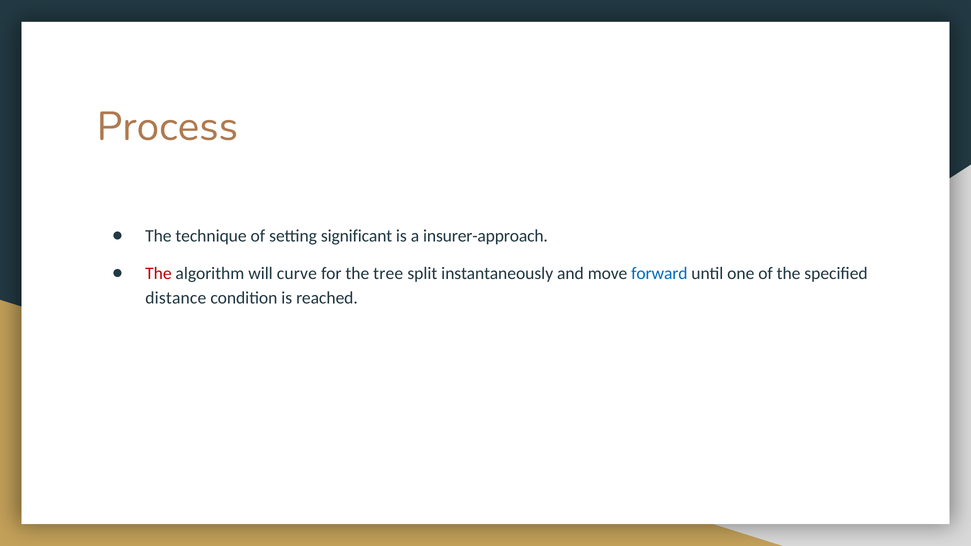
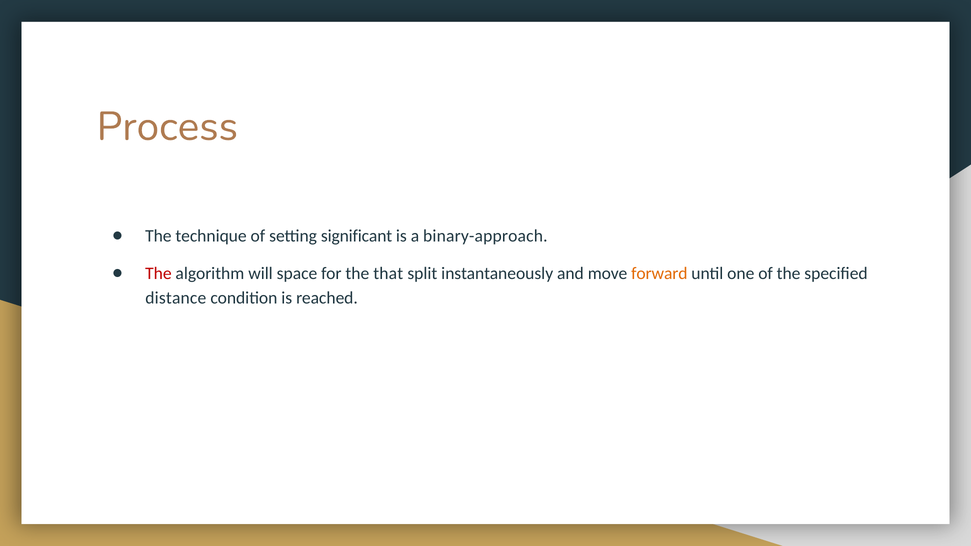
insurer-approach: insurer-approach -> binary-approach
curve: curve -> space
tree: tree -> that
forward colour: blue -> orange
